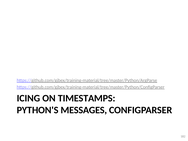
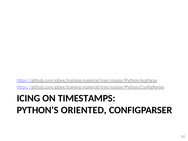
MESSAGES: MESSAGES -> ORIENTED
